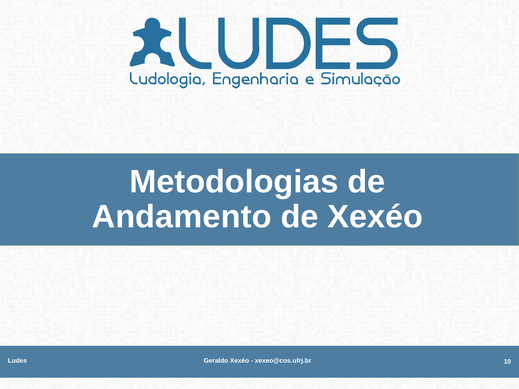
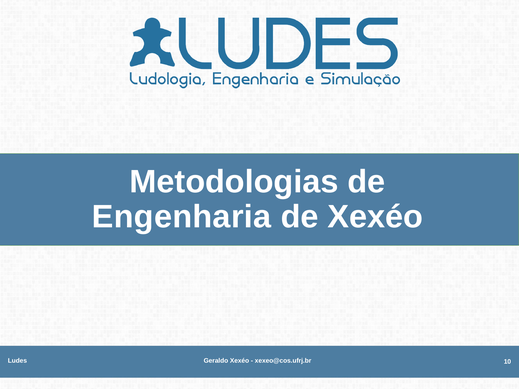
Andamento: Andamento -> Engenharia
